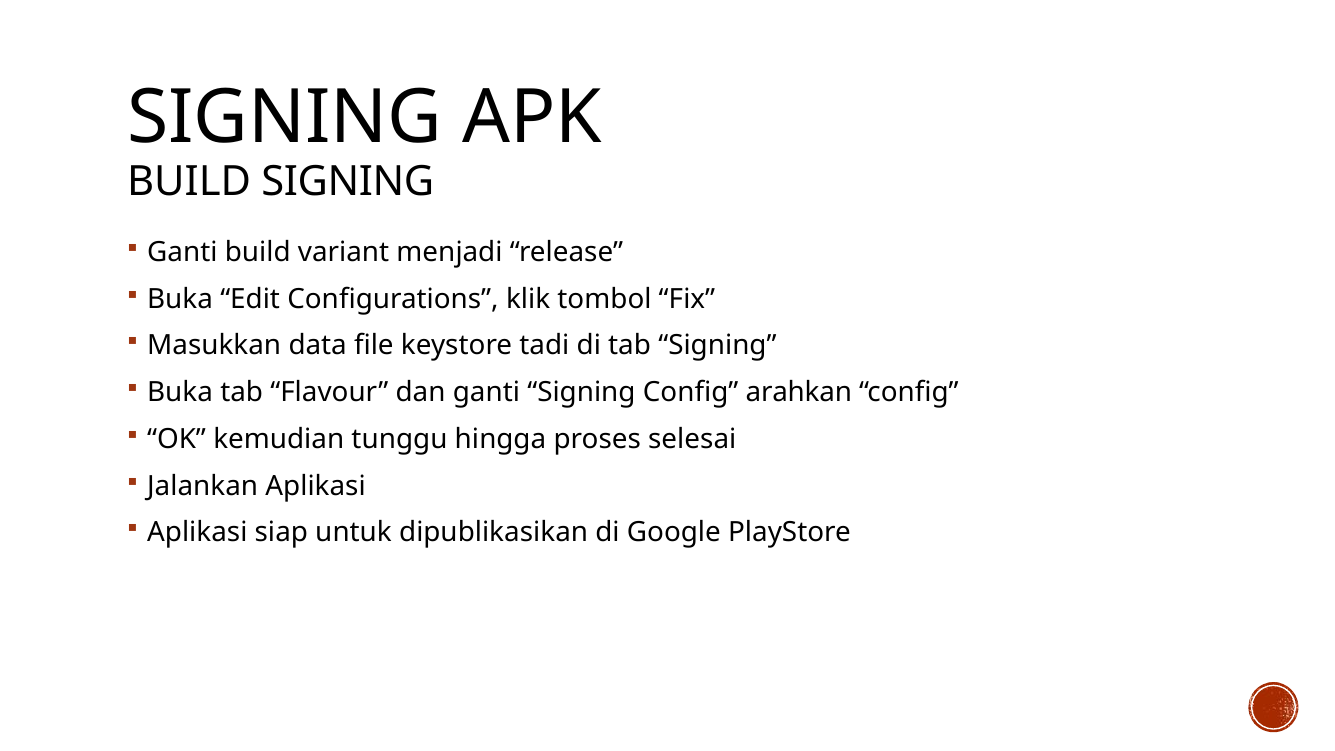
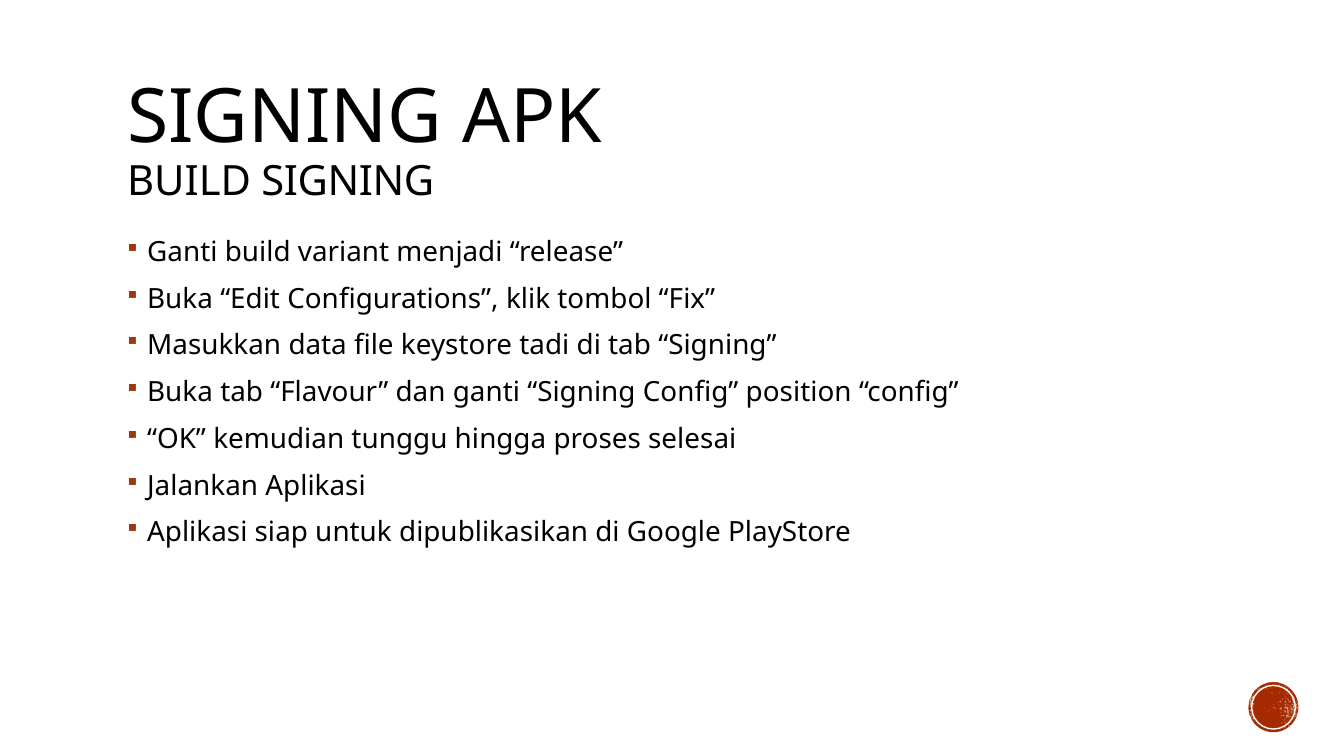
arahkan: arahkan -> position
